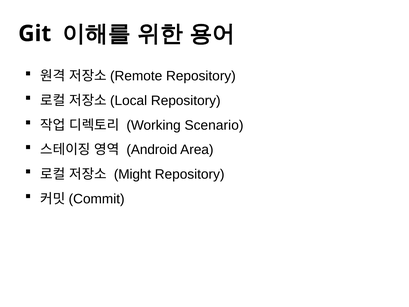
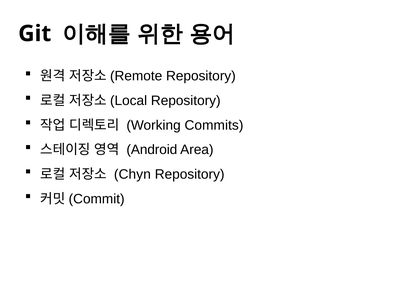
Scenario: Scenario -> Commits
Might: Might -> Chyn
